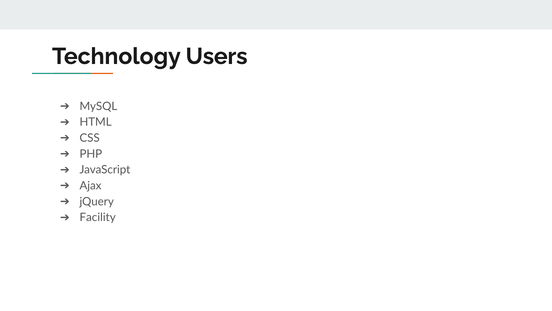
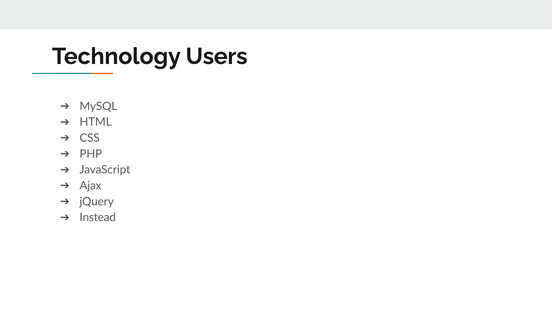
Facility: Facility -> Instead
